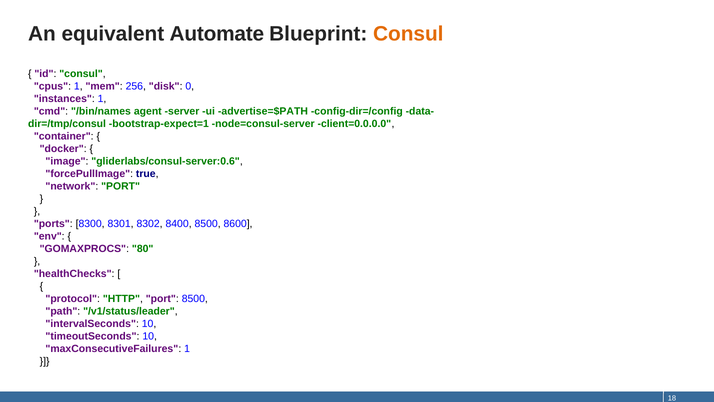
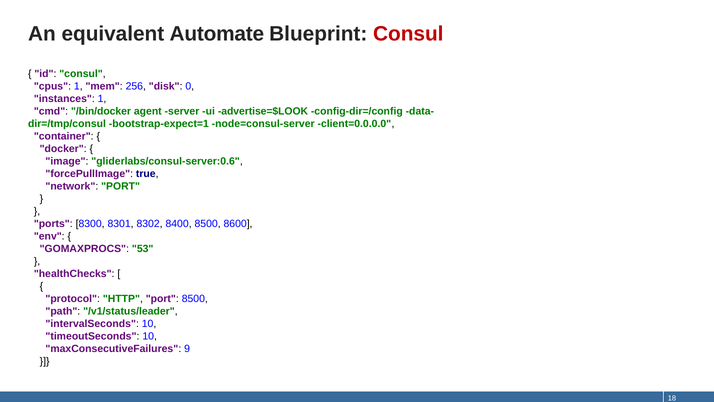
Consul at (408, 34) colour: orange -> red
/bin/names: /bin/names -> /bin/docker
advertise=$PATH: advertise=$PATH -> advertise=$LOOK
80: 80 -> 53
maxConsecutiveFailures 1: 1 -> 9
